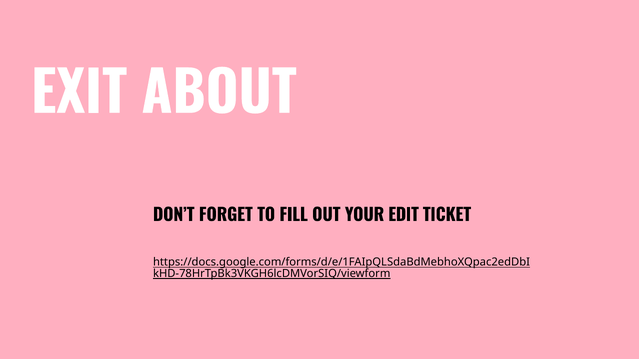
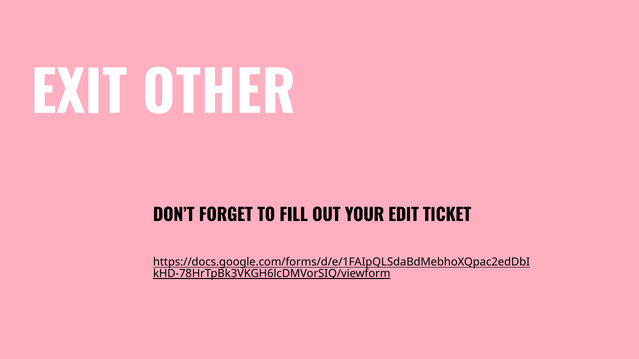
ABOUT: ABOUT -> OTHER
